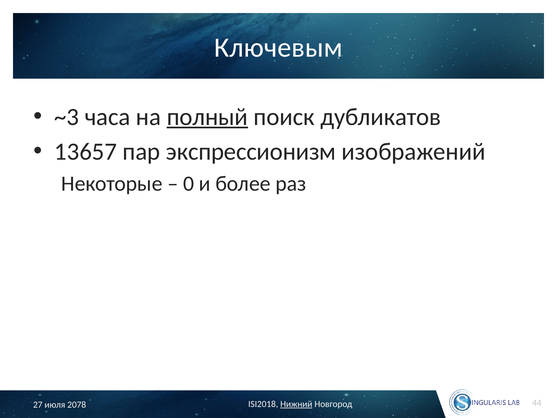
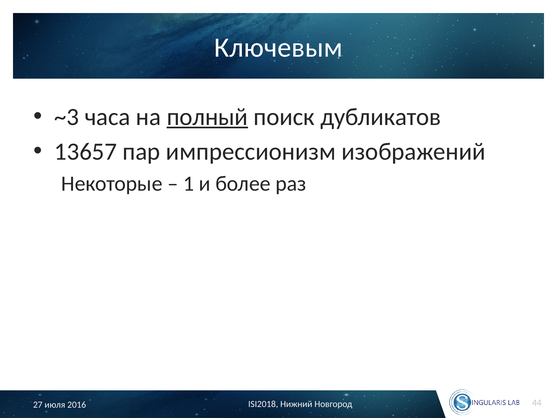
экспрессионизм: экспрессионизм -> импрессионизм
0 at (189, 184): 0 -> 1
2078: 2078 -> 2016
Нижний underline: present -> none
